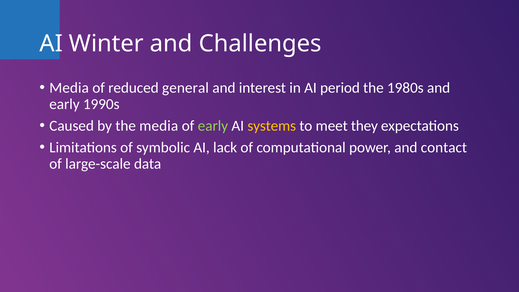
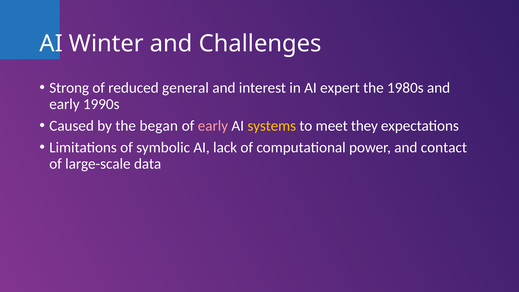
Media at (69, 88): Media -> Strong
period: period -> expert
the media: media -> began
early at (213, 126) colour: light green -> pink
